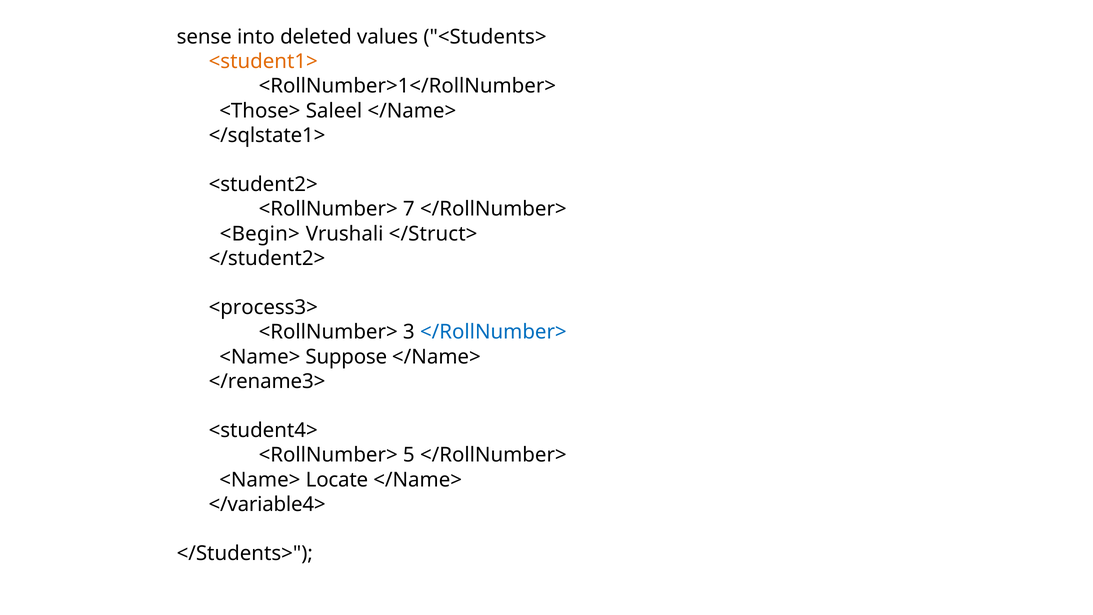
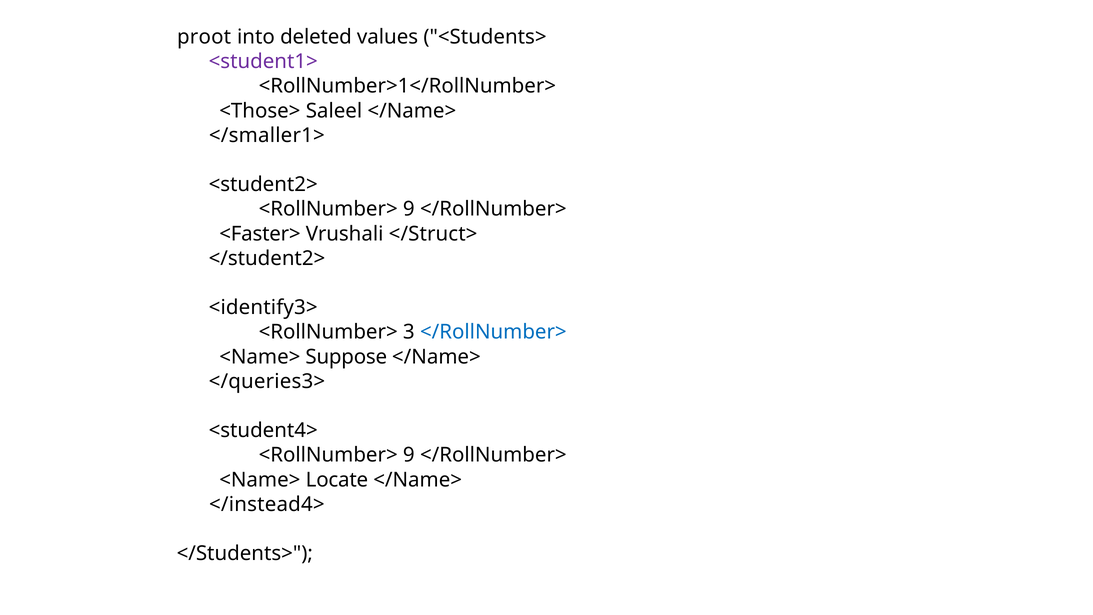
sense: sense -> proot
<student1> colour: orange -> purple
</sqlstate1>: </sqlstate1> -> </smaller1>
7 at (409, 209): 7 -> 9
<Begin>: <Begin> -> <Faster>
<process3>: <process3> -> <identify3>
</rename3>: </rename3> -> </queries3>
5 at (409, 455): 5 -> 9
</variable4>: </variable4> -> </instead4>
